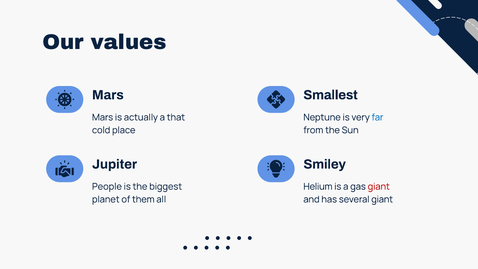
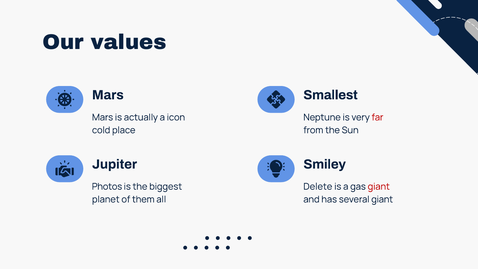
that: that -> icon
far colour: blue -> red
People: People -> Photos
Helium: Helium -> Delete
